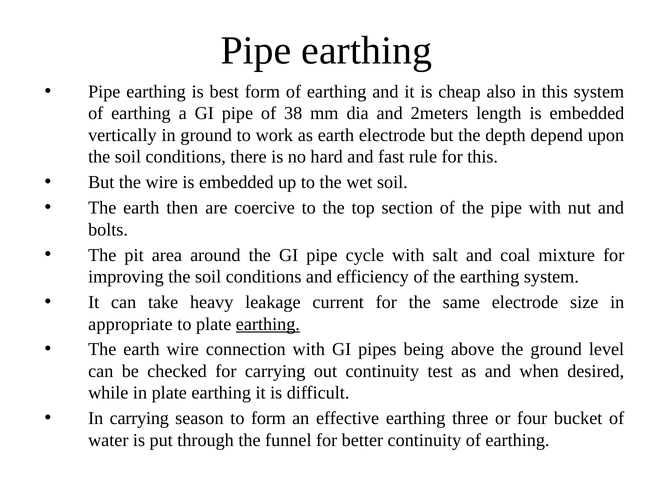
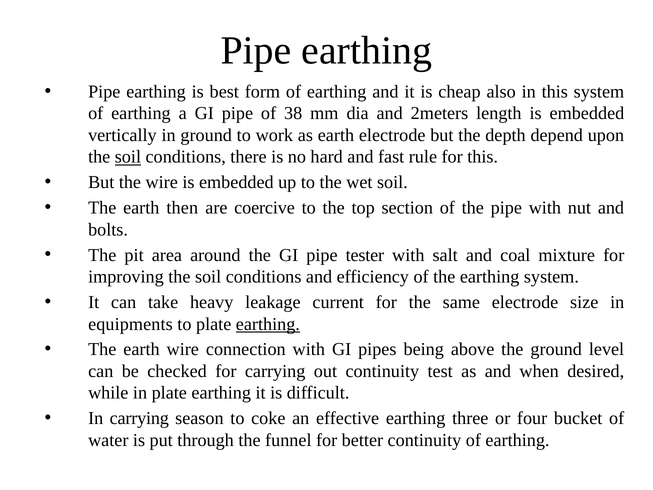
soil at (128, 157) underline: none -> present
cycle: cycle -> tester
appropriate: appropriate -> equipments
to form: form -> coke
